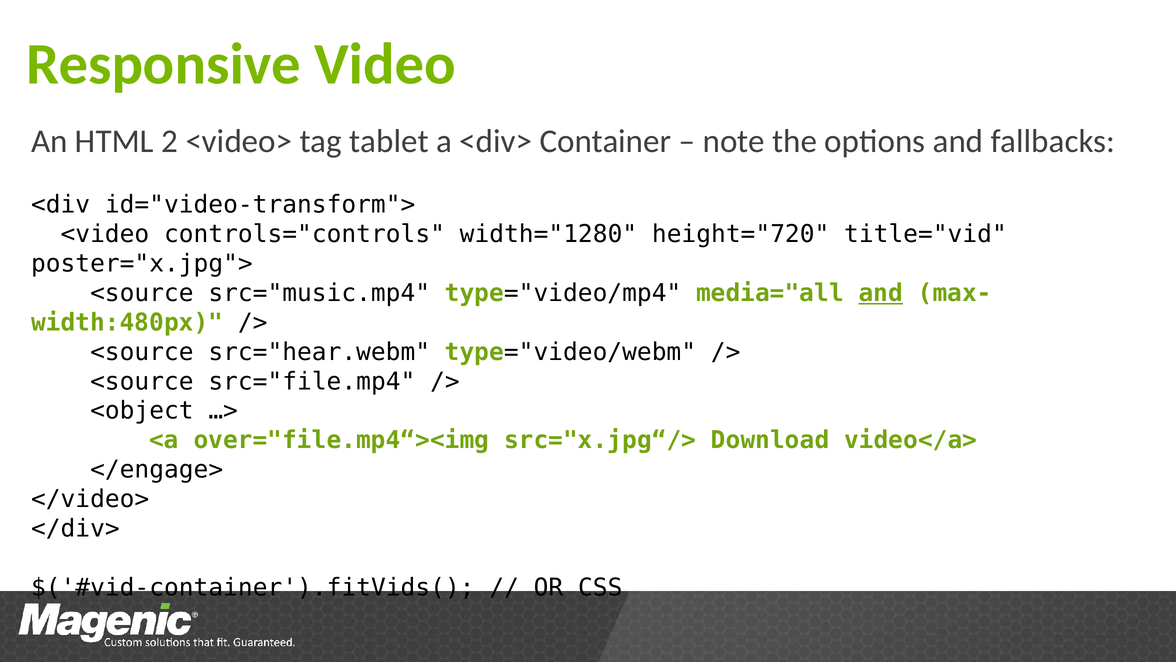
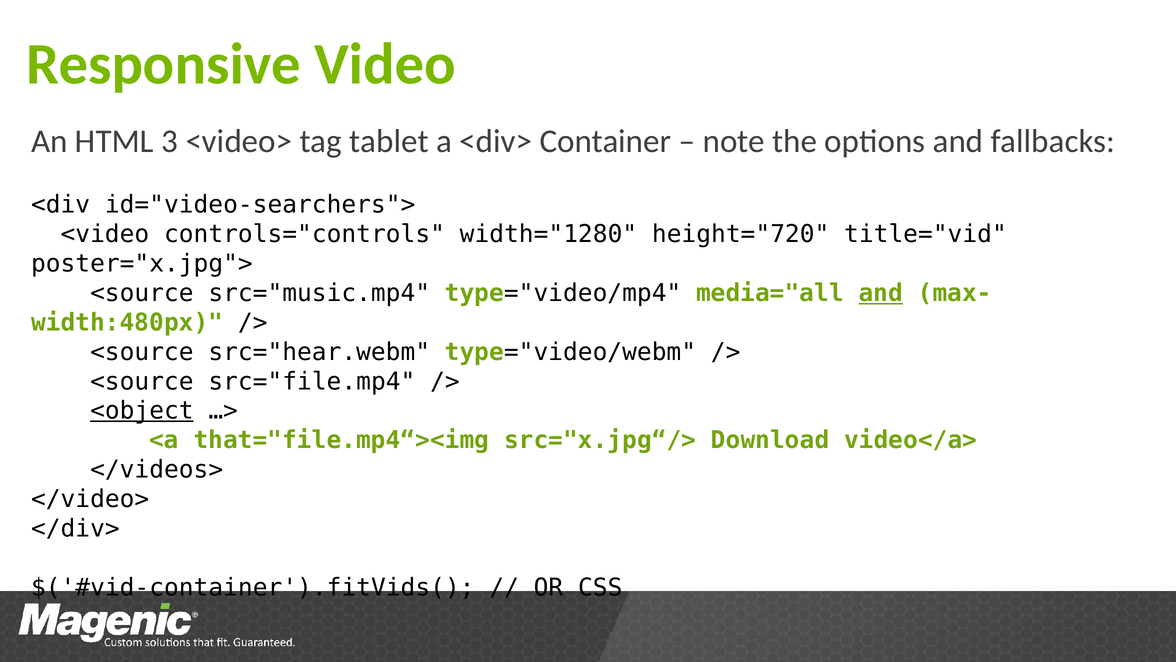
2: 2 -> 3
id="video-transform">: id="video-transform"> -> id="video-searchers">
<object underline: none -> present
over="file.mp4“><img: over="file.mp4“><img -> that="file.mp4“><img
</engage>: </engage> -> </videos>
